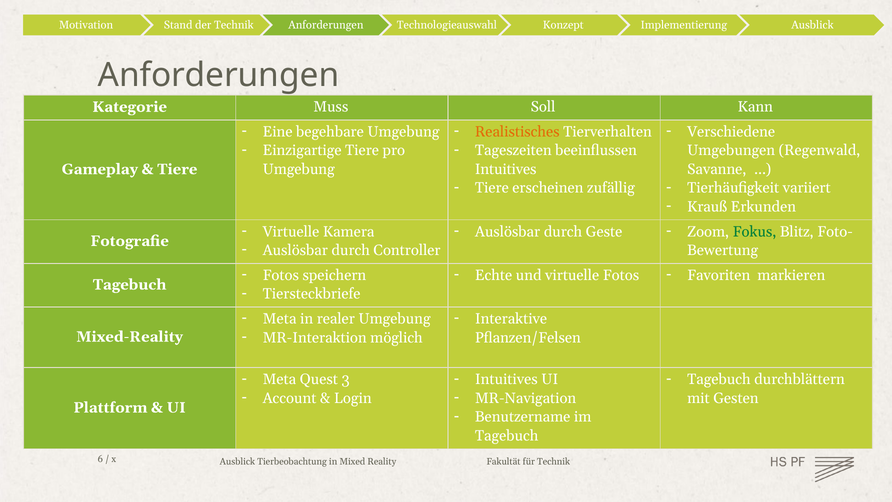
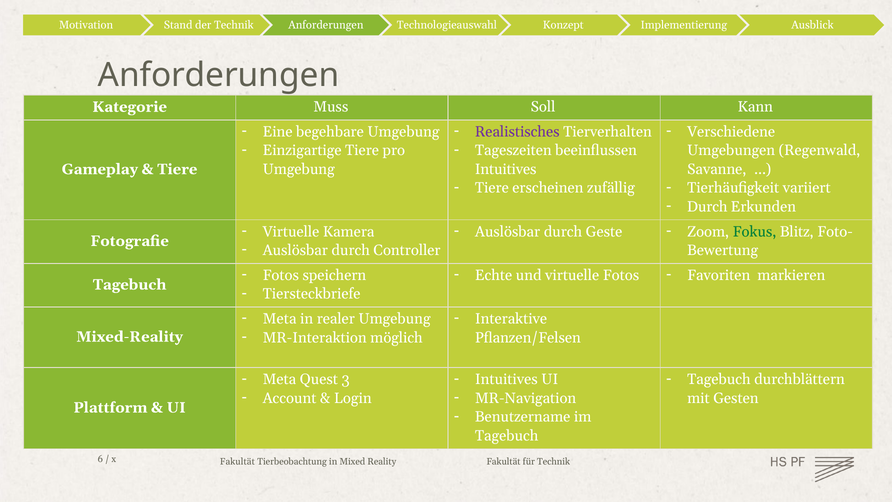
Realistisches colour: orange -> purple
Krauß at (707, 207): Krauß -> Durch
Ausblick at (237, 461): Ausblick -> Fakultät
